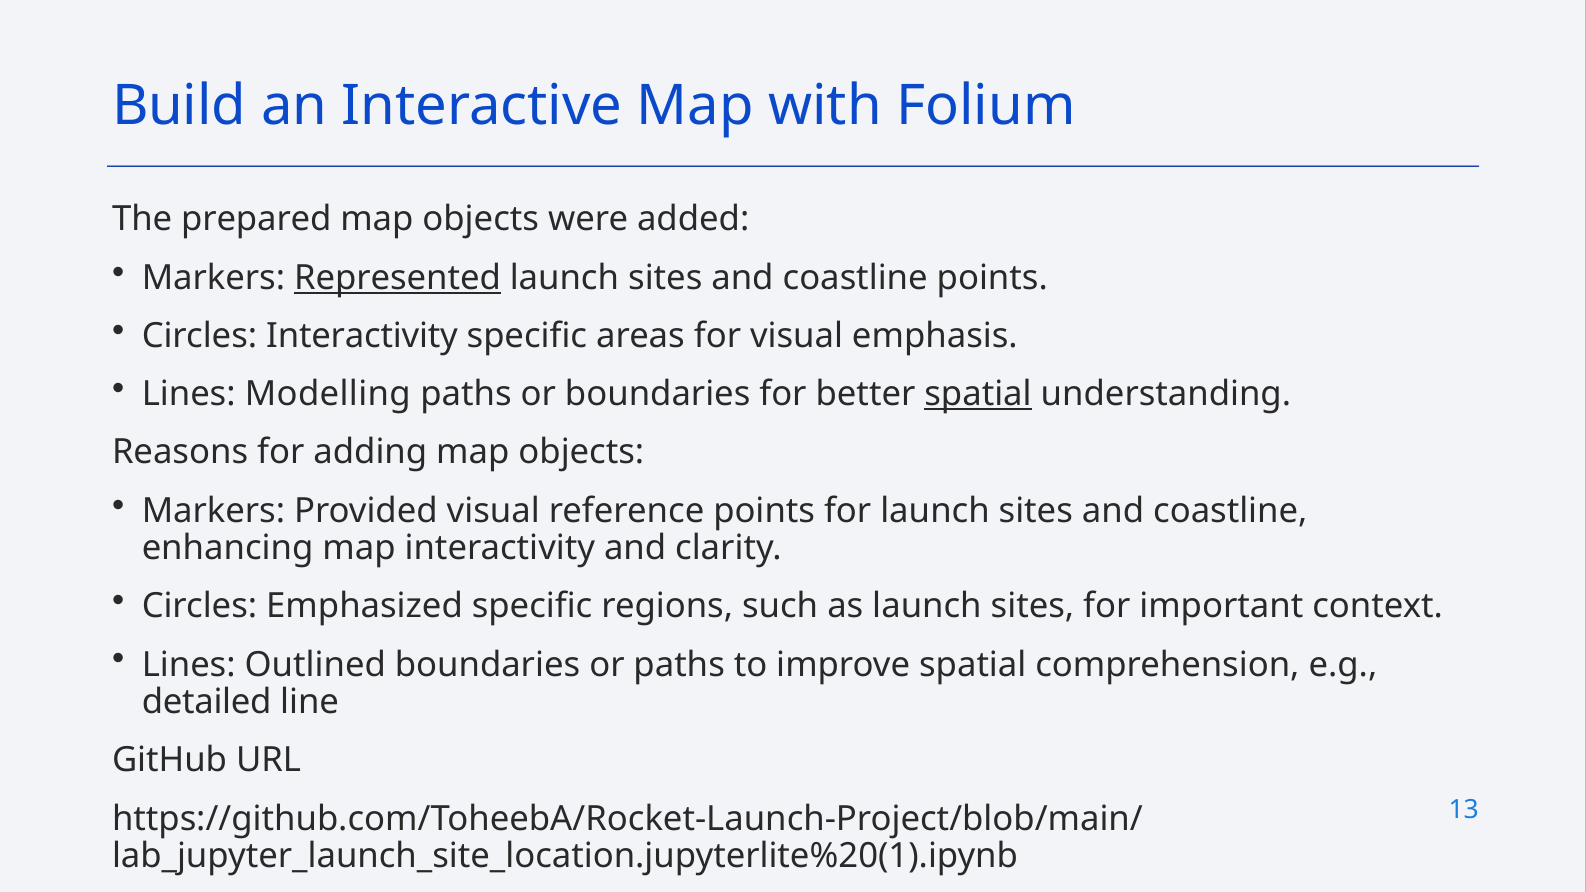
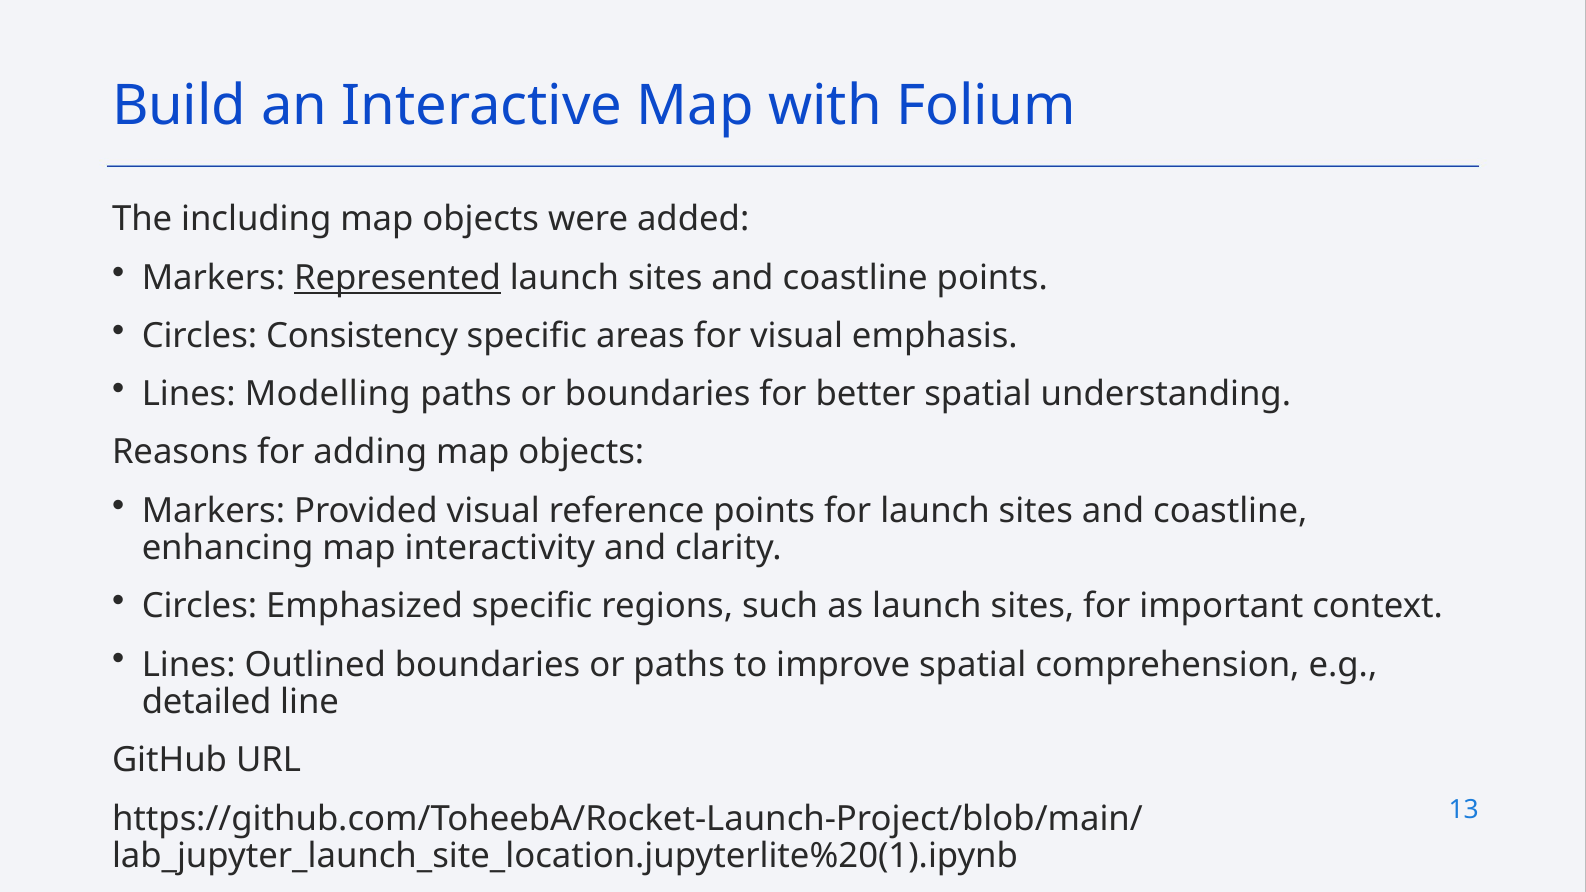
prepared: prepared -> including
Circles Interactivity: Interactivity -> Consistency
spatial at (978, 394) underline: present -> none
